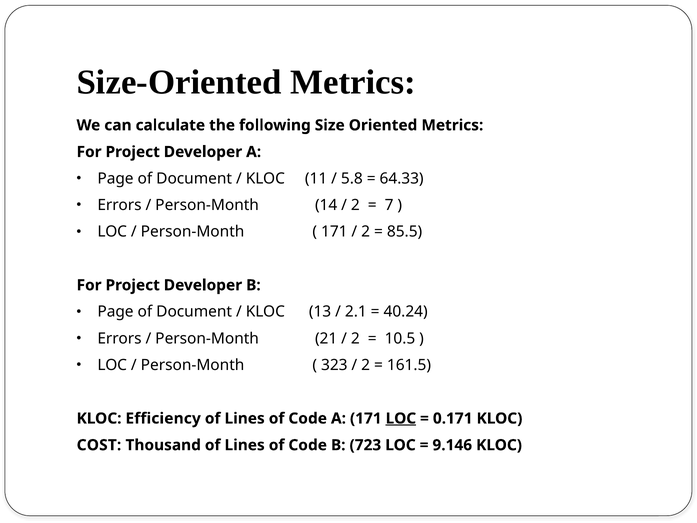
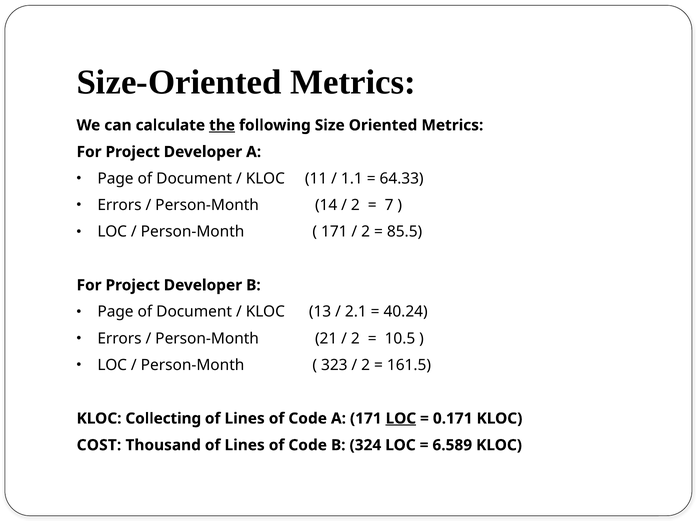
the underline: none -> present
5.8: 5.8 -> 1.1
Efficiency: Efficiency -> Collecting
723: 723 -> 324
9.146: 9.146 -> 6.589
